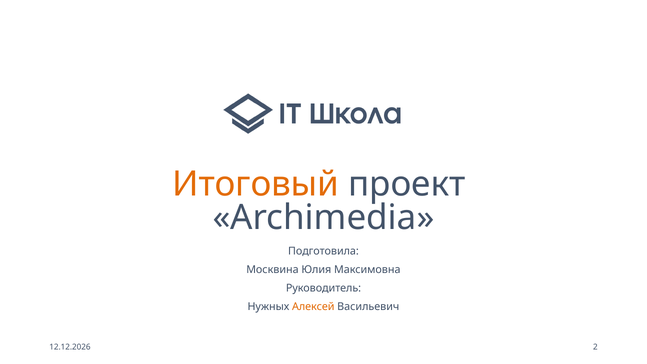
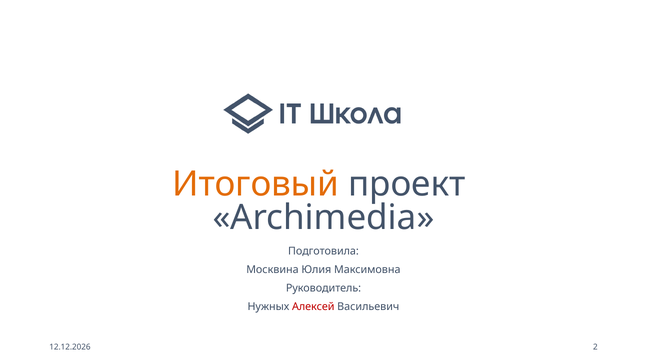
Алексей colour: orange -> red
